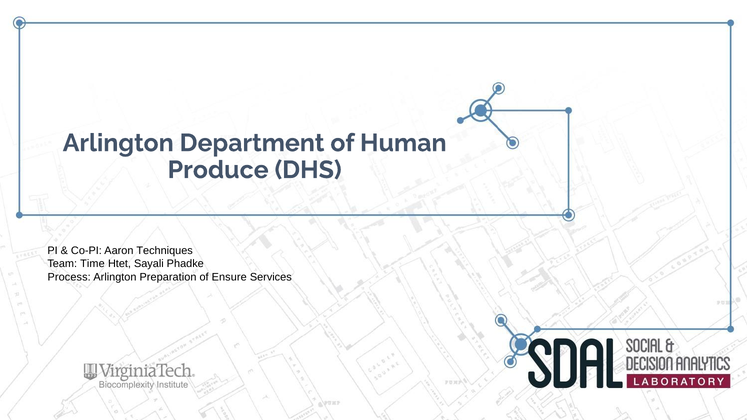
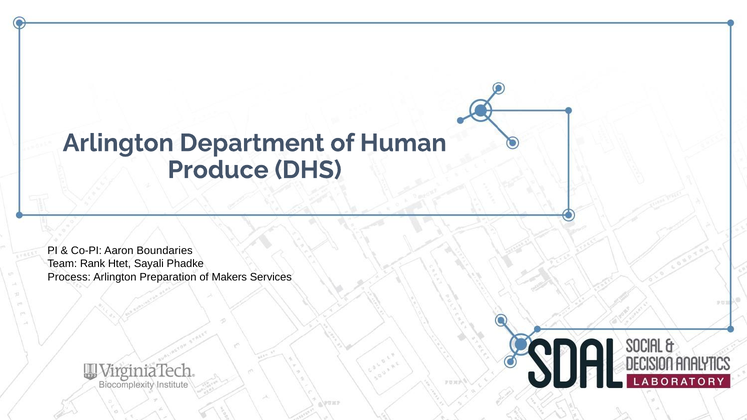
Techniques: Techniques -> Boundaries
Time: Time -> Rank
Ensure: Ensure -> Makers
